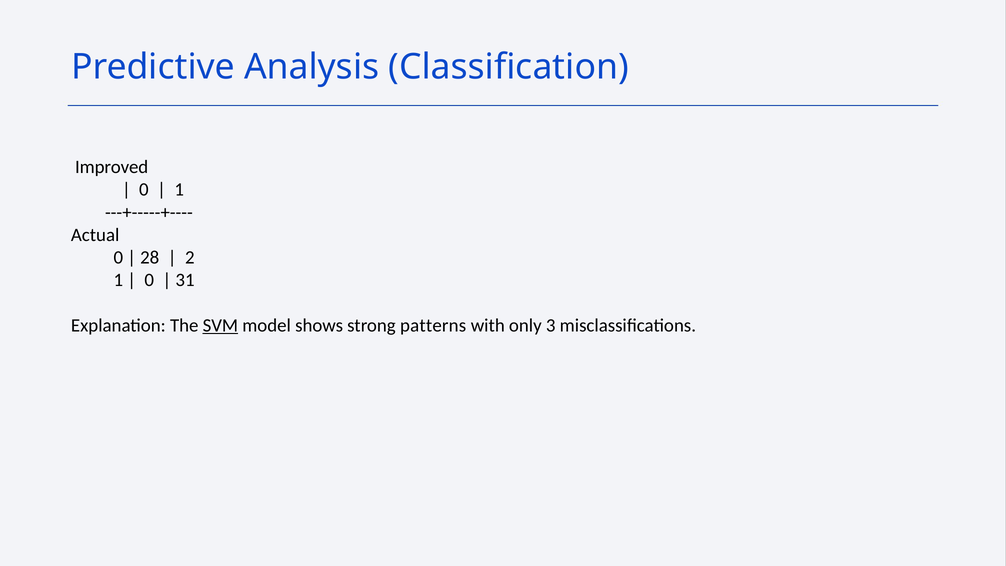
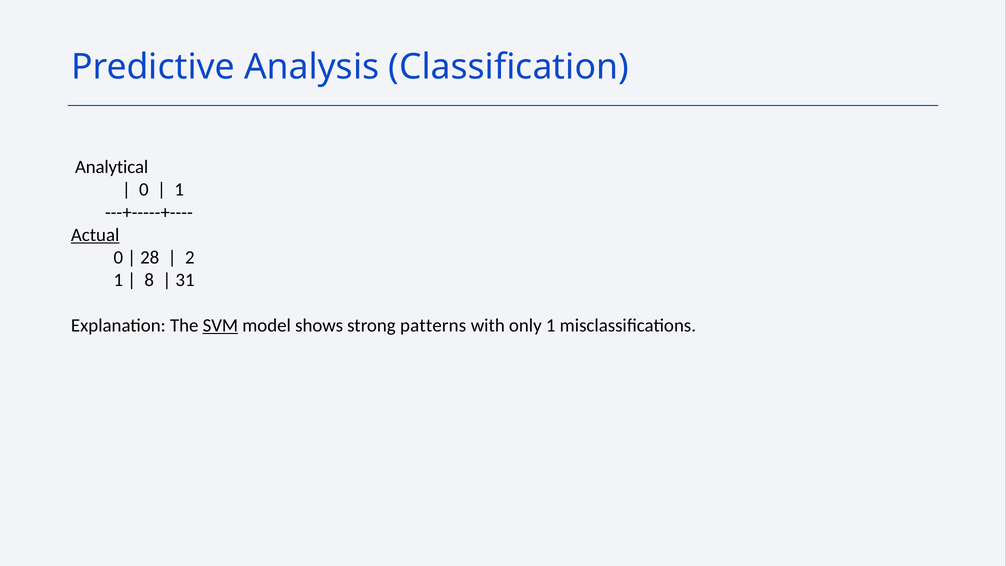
Improved: Improved -> Analytical
Actual underline: none -> present
0 at (149, 280): 0 -> 8
only 3: 3 -> 1
